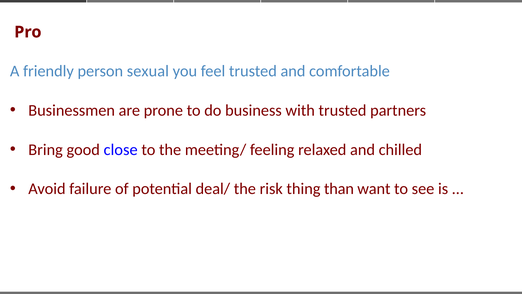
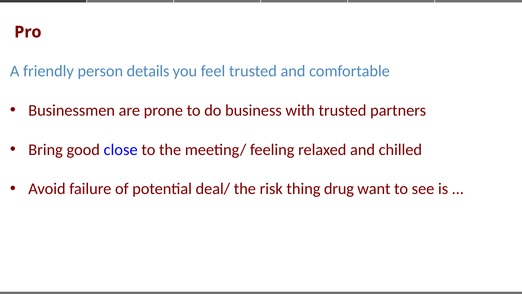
sexual: sexual -> details
than: than -> drug
